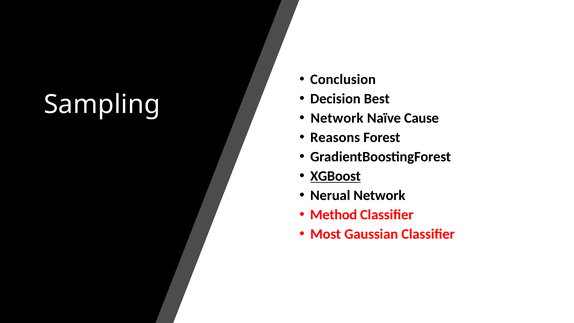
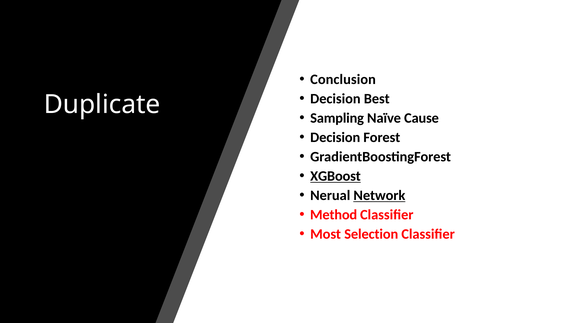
Sampling: Sampling -> Duplicate
Network at (337, 118): Network -> Sampling
Reasons at (335, 137): Reasons -> Decision
Network at (379, 195) underline: none -> present
Gaussian: Gaussian -> Selection
